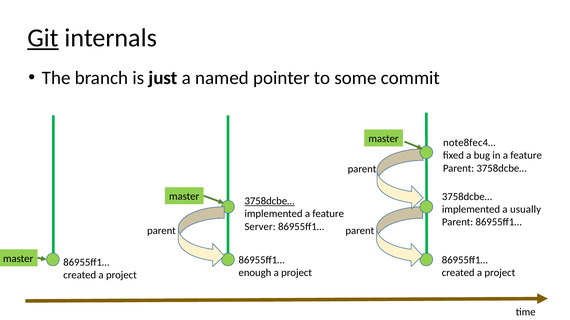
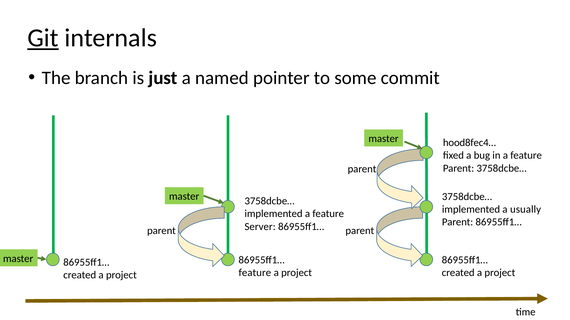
note8fec4…: note8fec4… -> hood8fec4…
3758dcbe… at (270, 201) underline: present -> none
enough at (255, 273): enough -> feature
